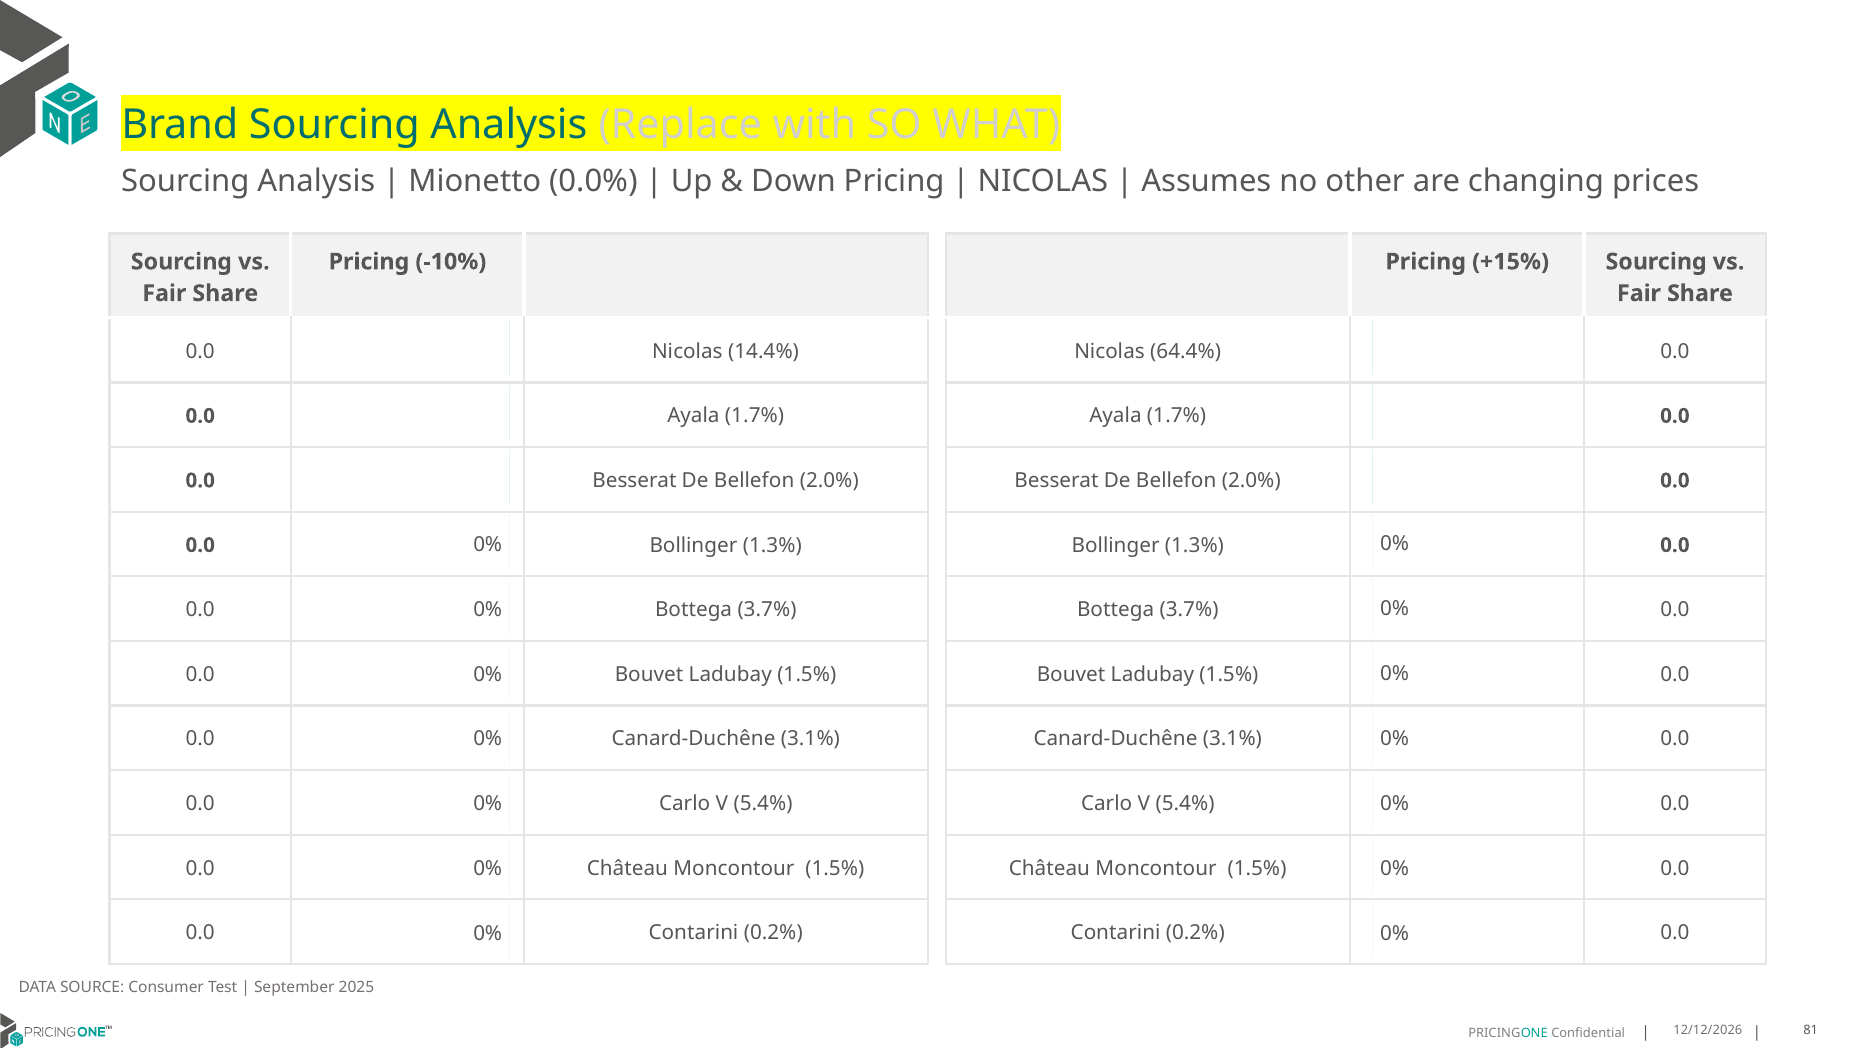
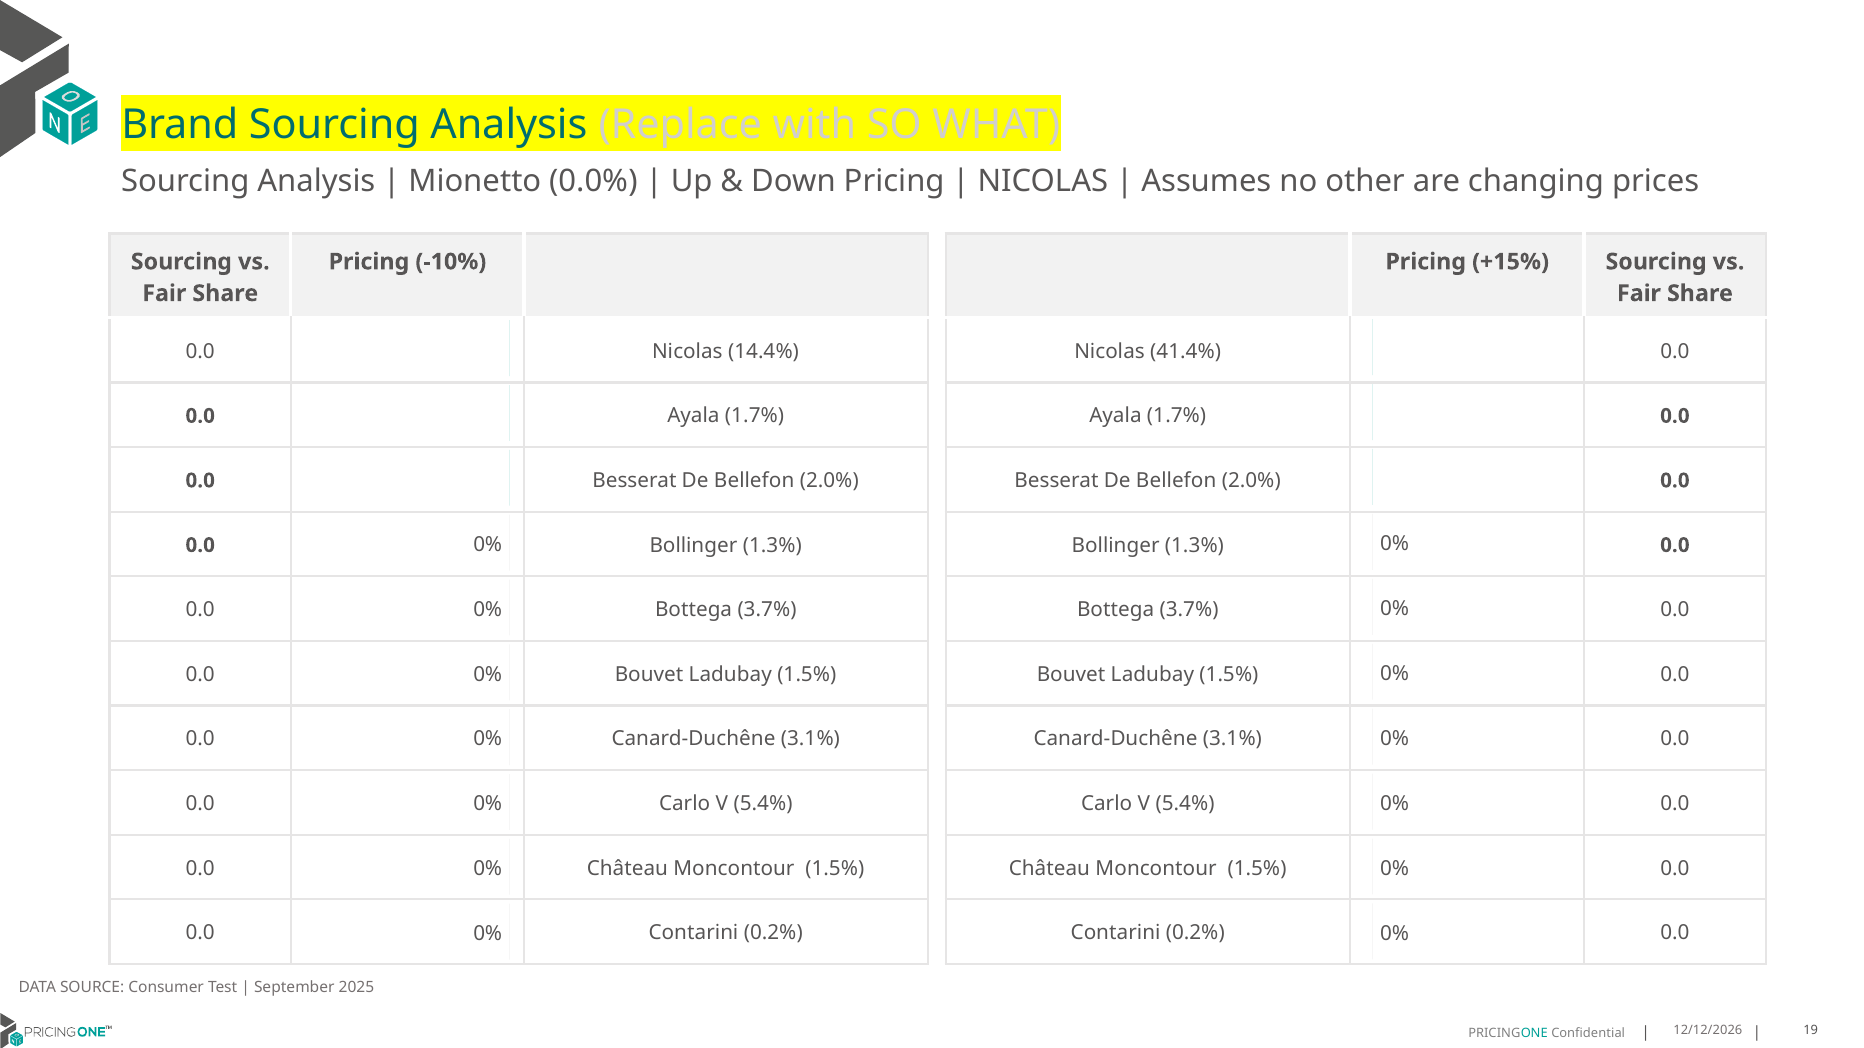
64.4%: 64.4% -> 41.4%
81: 81 -> 19
